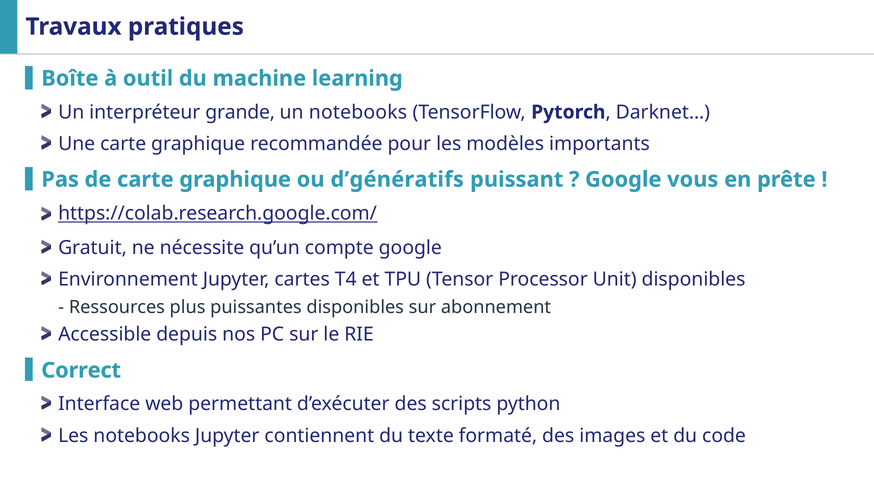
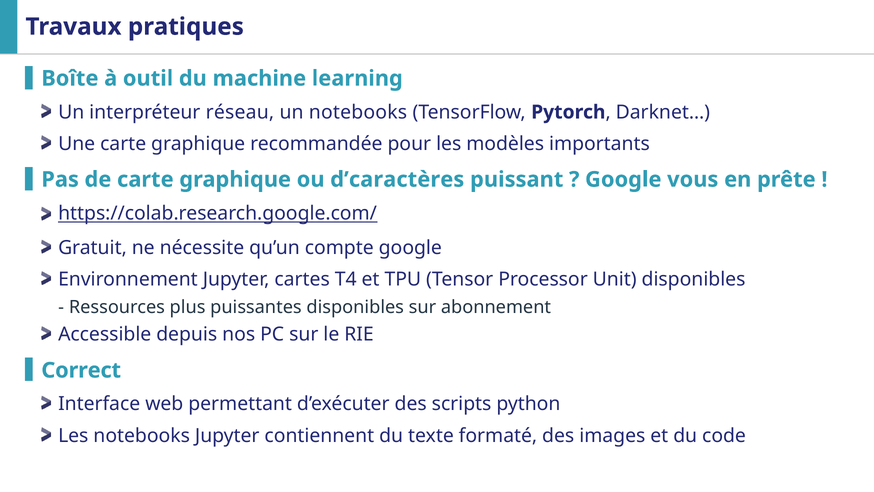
grande: grande -> réseau
d’génératifs: d’génératifs -> d’caractères
